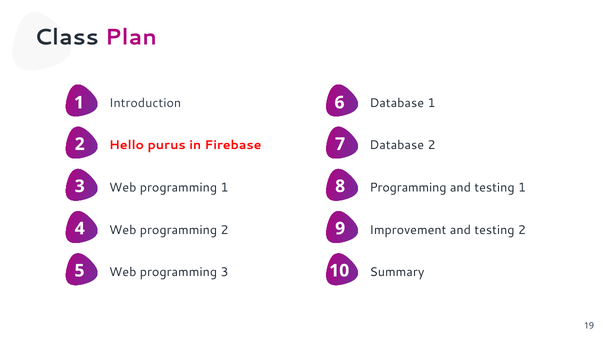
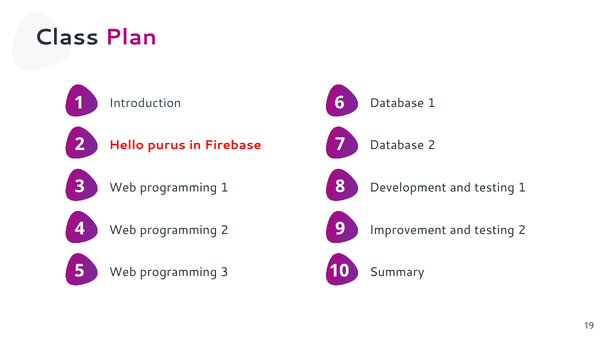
Programming at (408, 188): Programming -> Development
